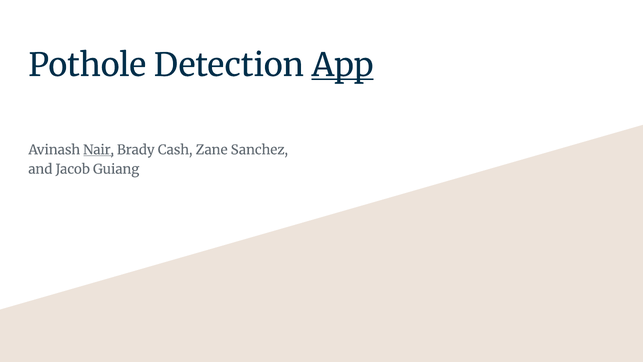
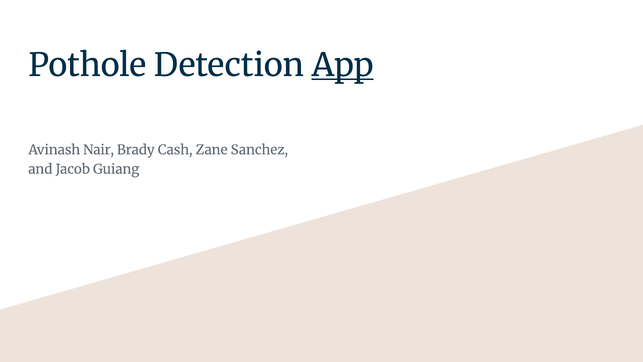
Nair underline: present -> none
